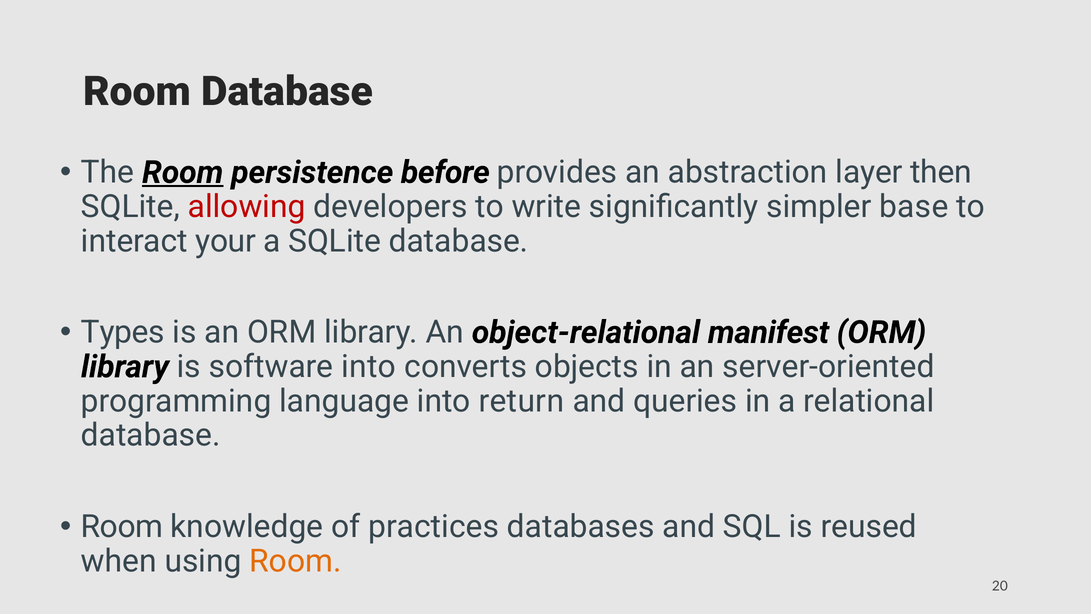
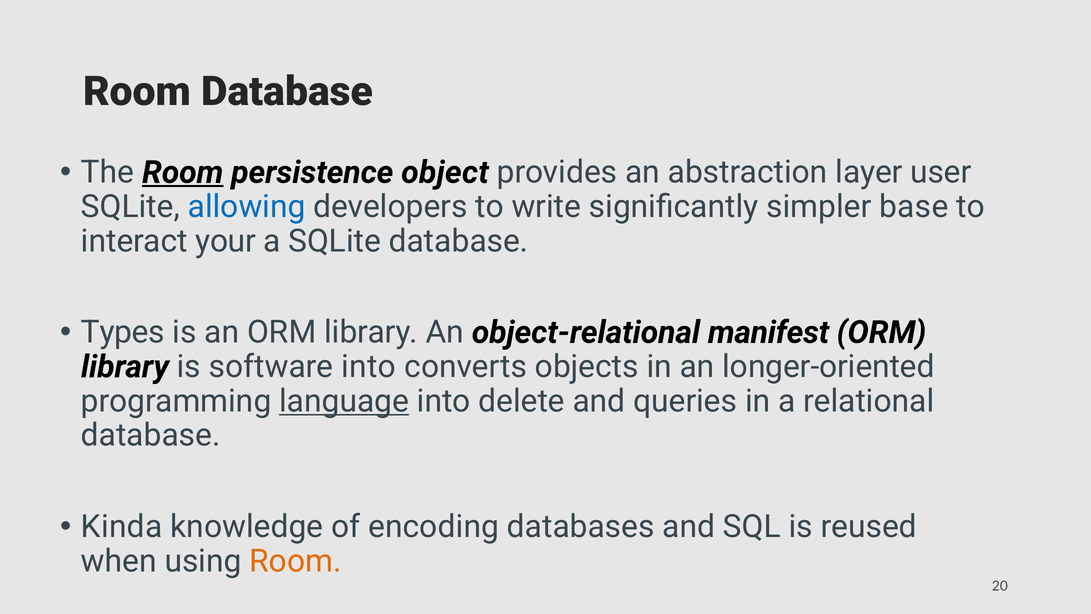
before: before -> object
then: then -> user
allowing colour: red -> blue
server-oriented: server-oriented -> longer-oriented
language underline: none -> present
return: return -> delete
Room at (122, 527): Room -> Kinda
practices: practices -> encoding
